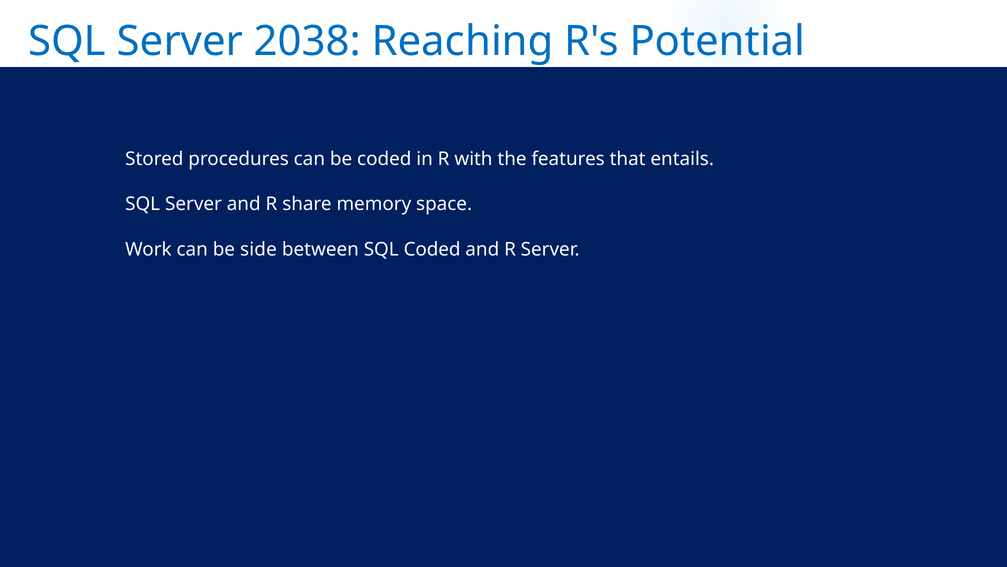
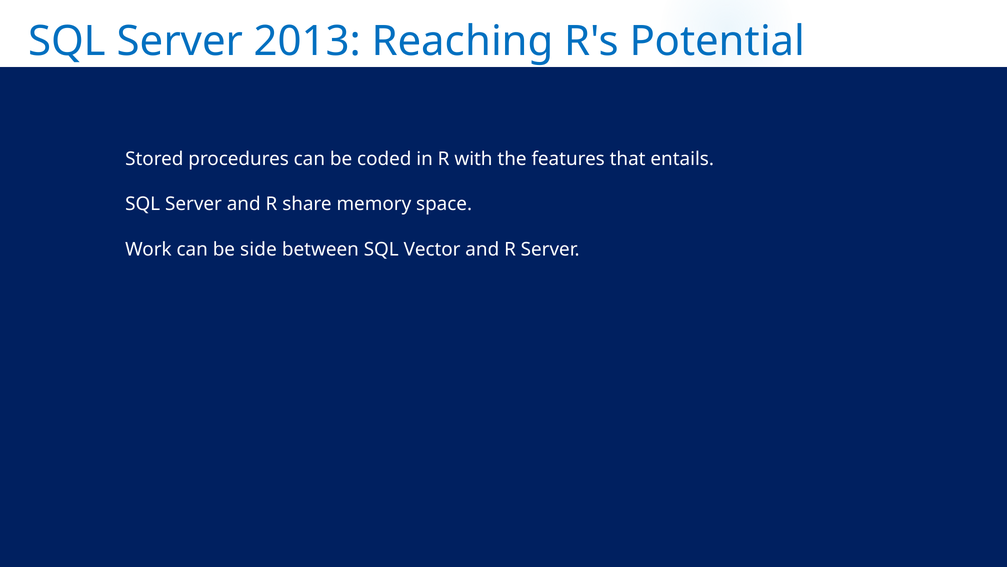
2038: 2038 -> 2013
SQL Coded: Coded -> Vector
